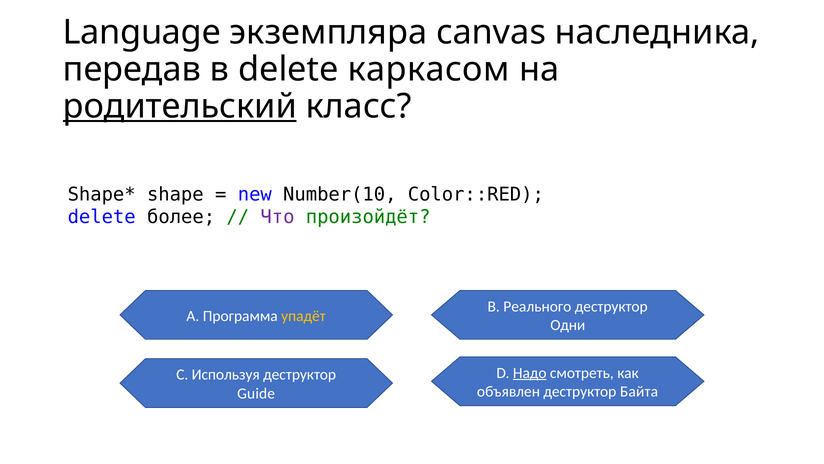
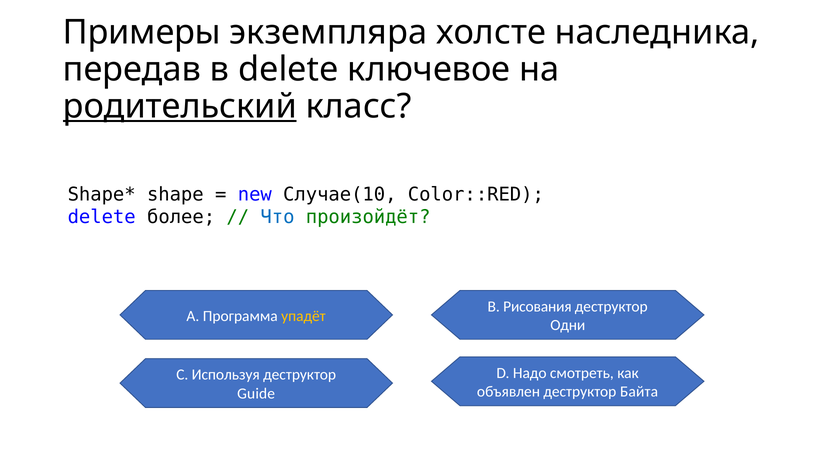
Language: Language -> Примеры
canvas: canvas -> холсте
каркасом: каркасом -> ключевое
Number(10: Number(10 -> Случае(10
Что colour: purple -> blue
Реального: Реального -> Рисования
Надо underline: present -> none
